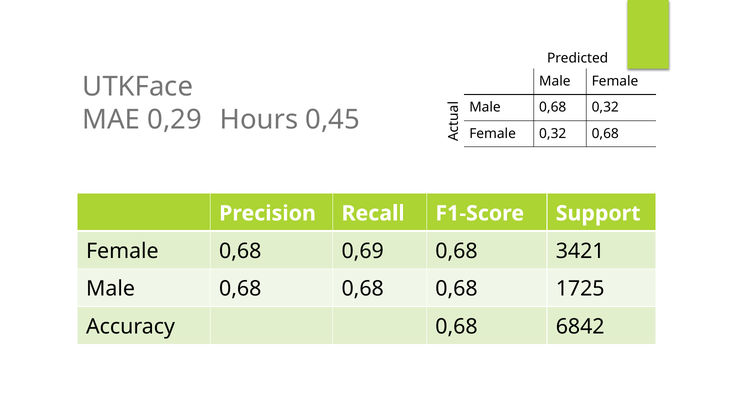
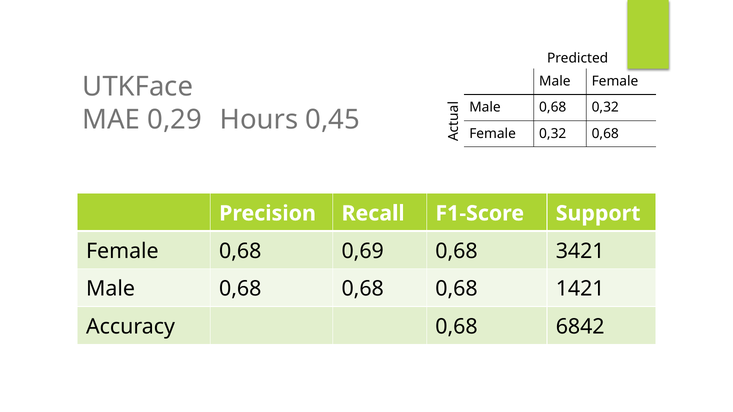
1725: 1725 -> 1421
